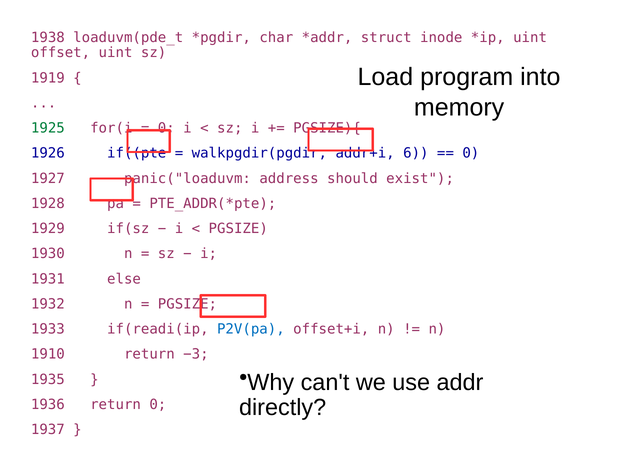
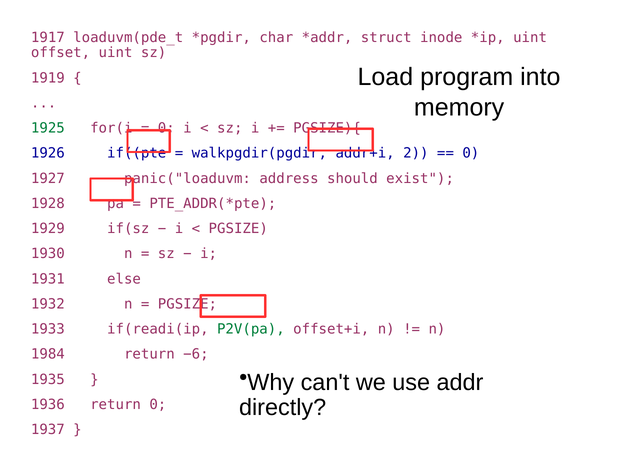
1938: 1938 -> 1917
6: 6 -> 2
P2V(pa colour: blue -> green
1910: 1910 -> 1984
−3: −3 -> −6
